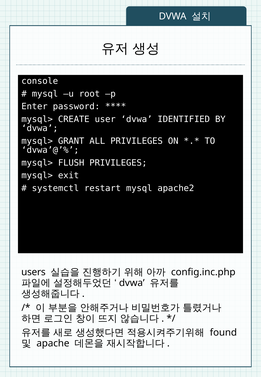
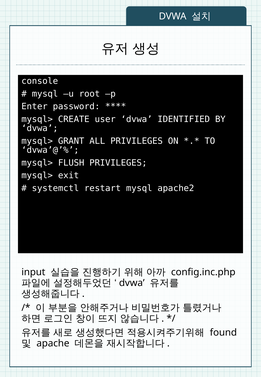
users: users -> input
